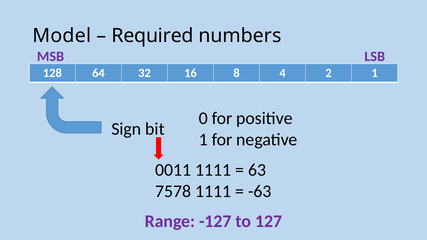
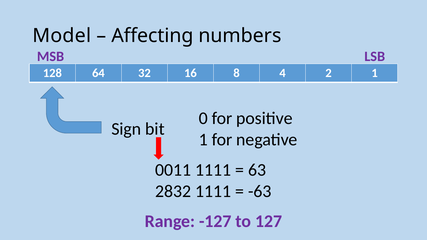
Required: Required -> Affecting
7578: 7578 -> 2832
